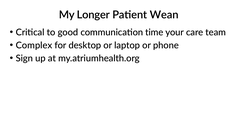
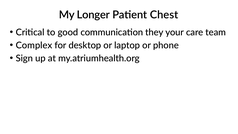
Wean: Wean -> Chest
time: time -> they
